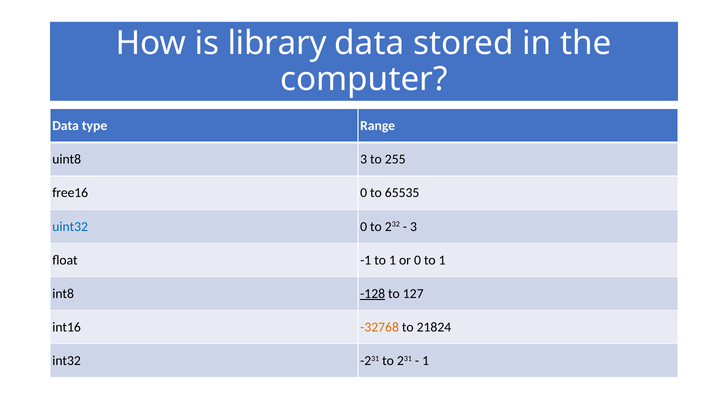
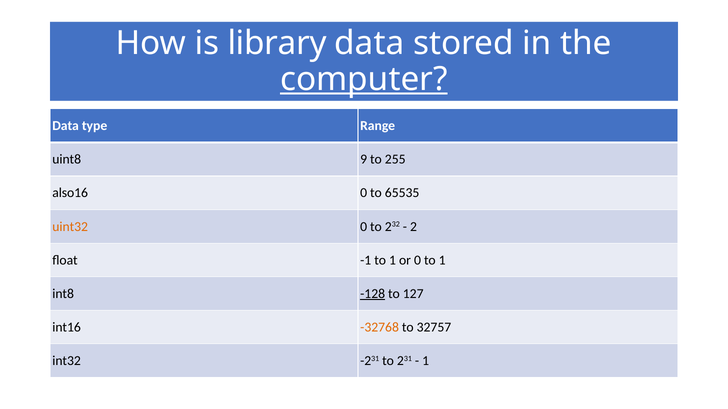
computer underline: none -> present
uint8 3: 3 -> 9
free16: free16 -> also16
uint32 colour: blue -> orange
3 at (414, 227): 3 -> 2
21824: 21824 -> 32757
